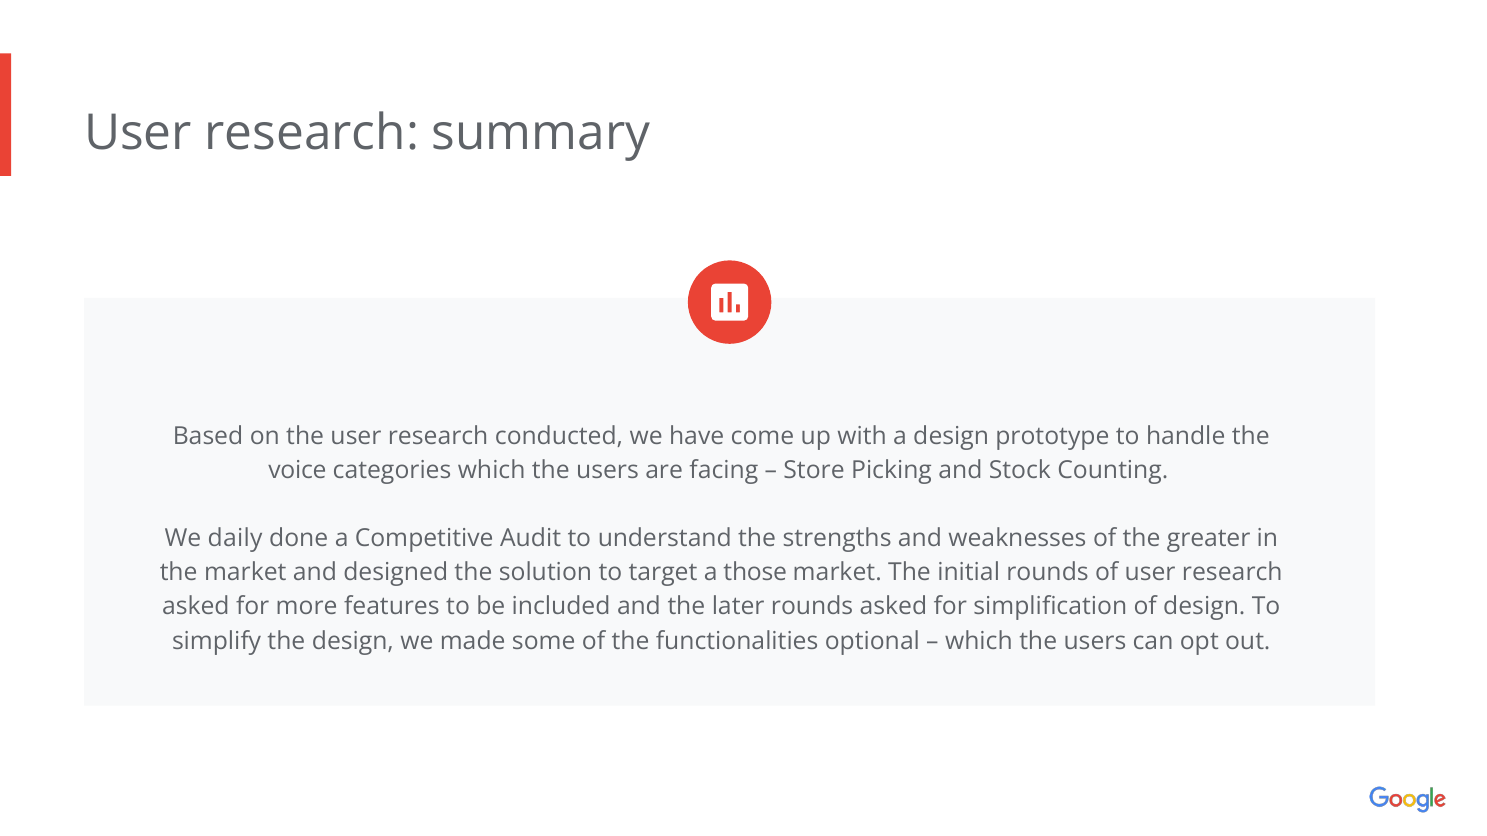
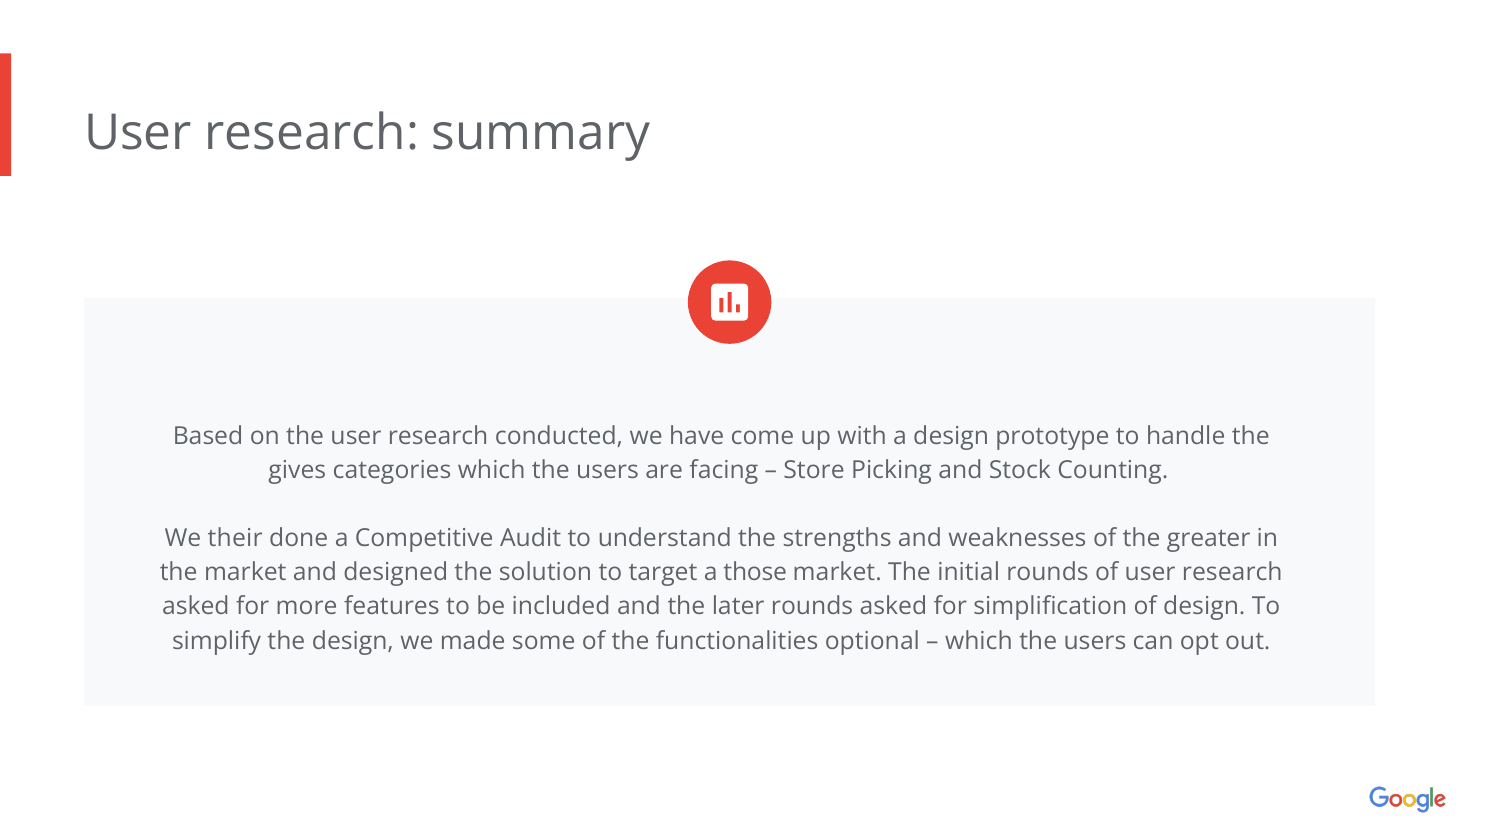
voice: voice -> gives
daily: daily -> their
